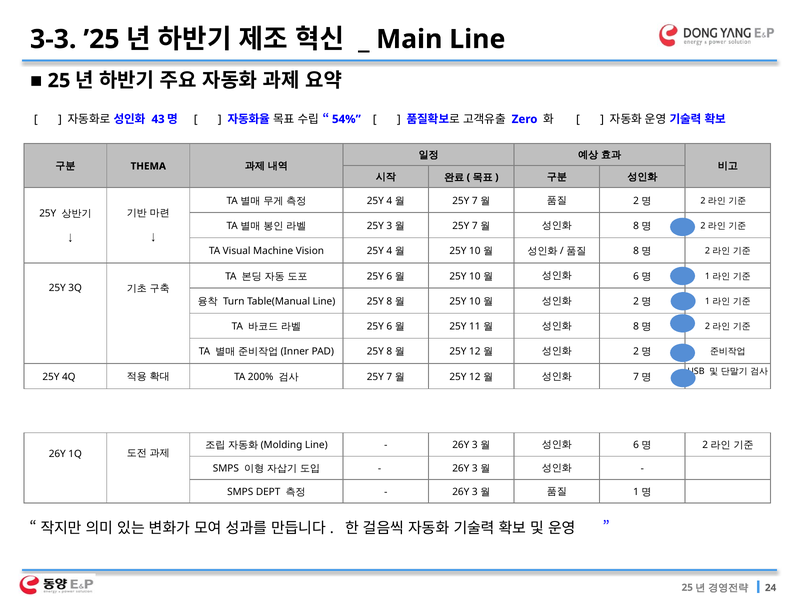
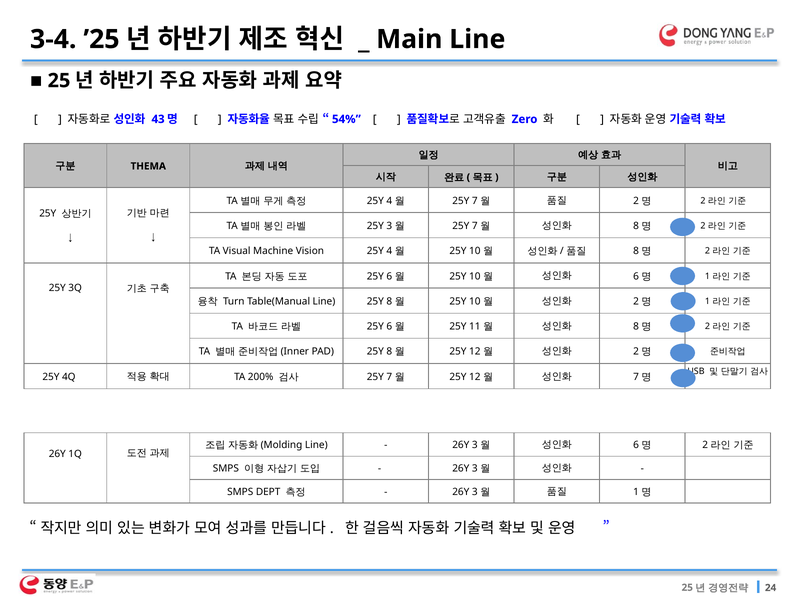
3-3: 3-3 -> 3-4
